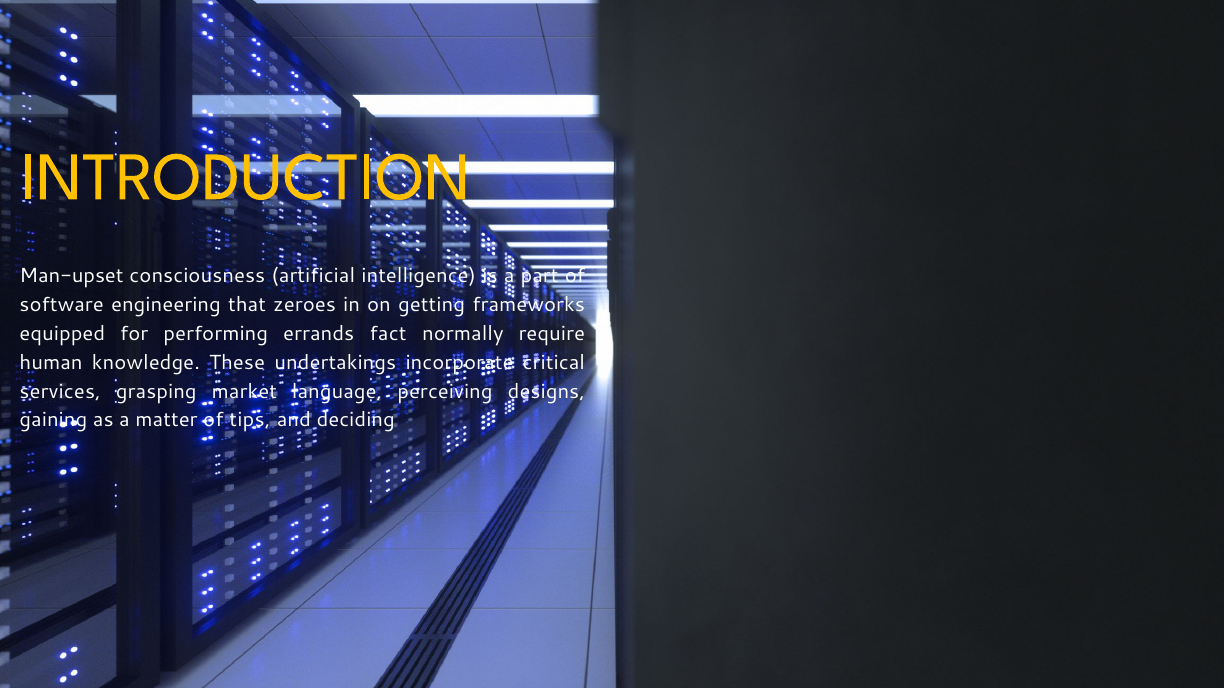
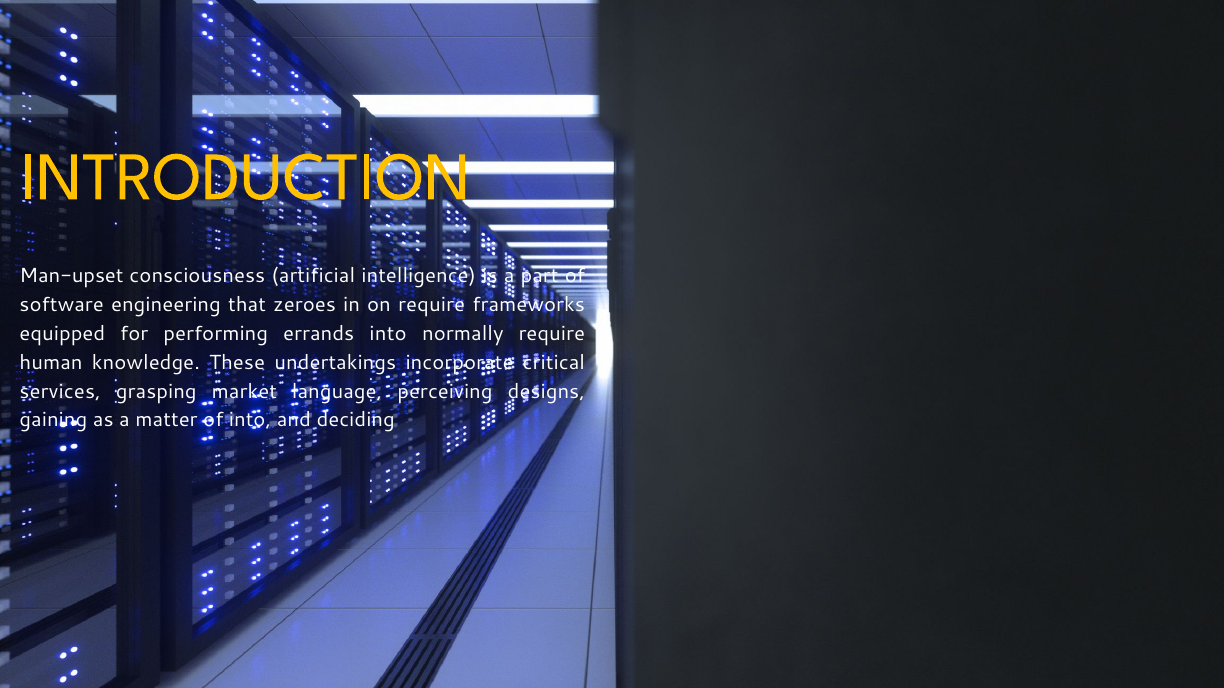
on getting: getting -> require
errands fact: fact -> into
of tips: tips -> into
